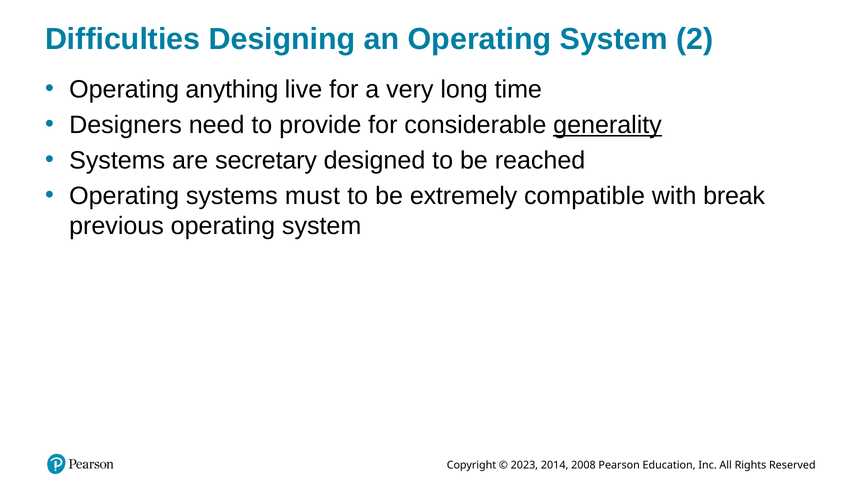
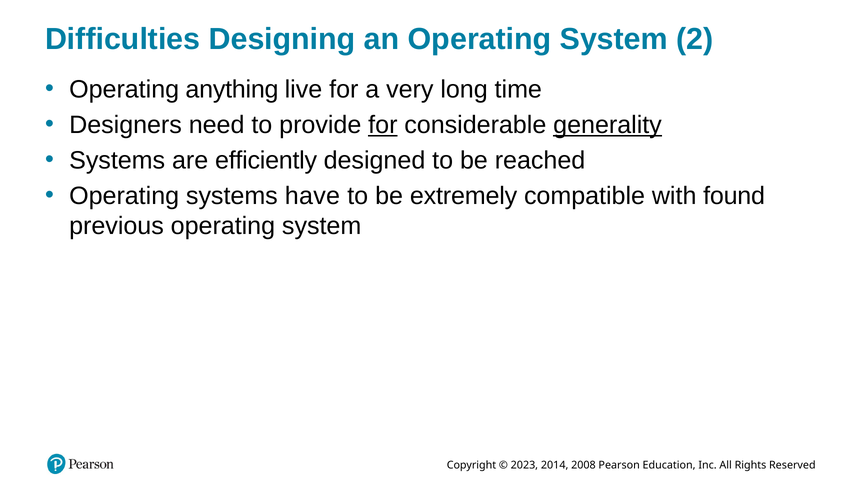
for at (383, 125) underline: none -> present
secretary: secretary -> efficiently
must: must -> have
break: break -> found
